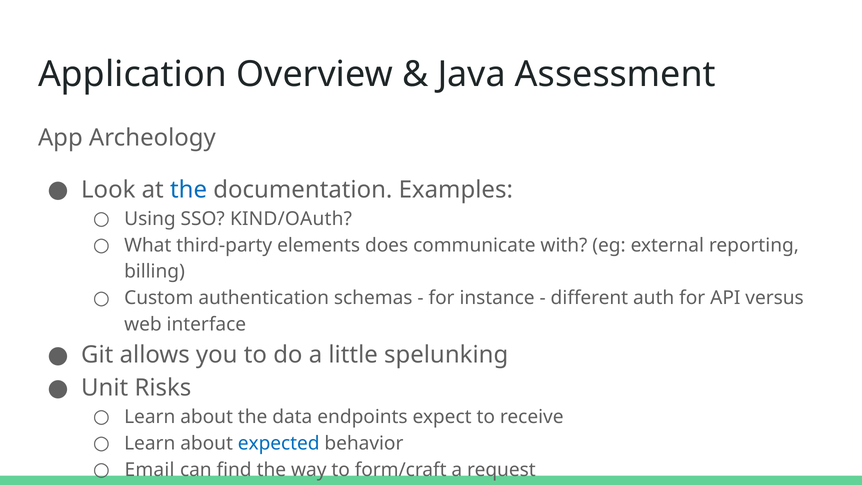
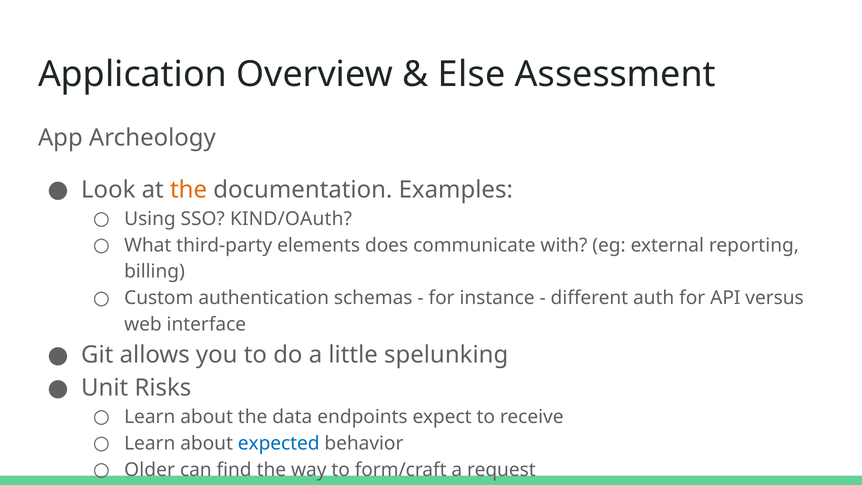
Java: Java -> Else
the at (189, 190) colour: blue -> orange
Email: Email -> Older
